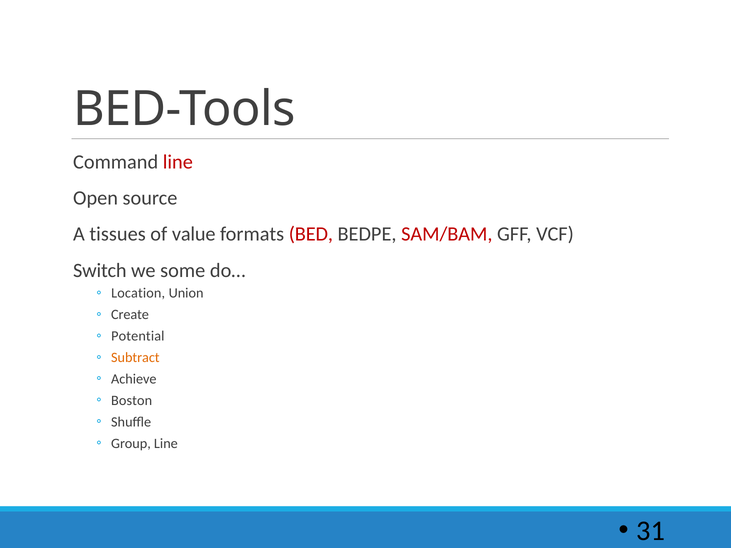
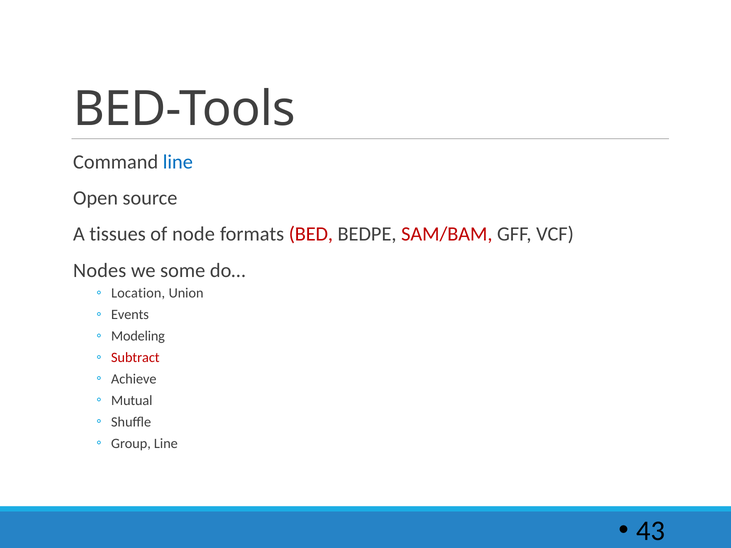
line at (178, 162) colour: red -> blue
value: value -> node
Switch: Switch -> Nodes
Create: Create -> Events
Potential: Potential -> Modeling
Subtract colour: orange -> red
Boston: Boston -> Mutual
31: 31 -> 43
